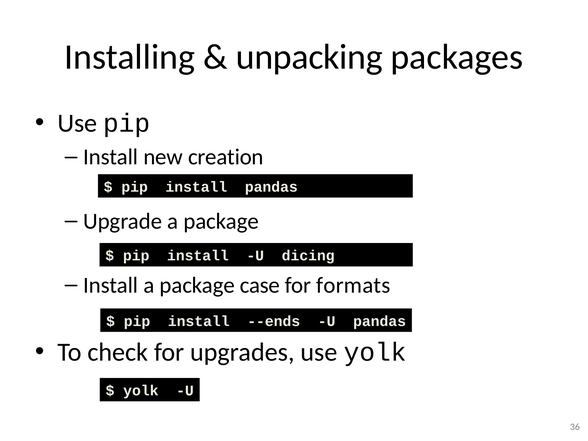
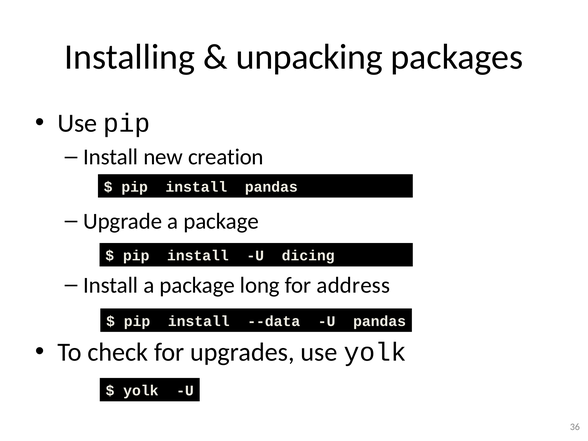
case: case -> long
formats: formats -> address
--ends: --ends -> --data
